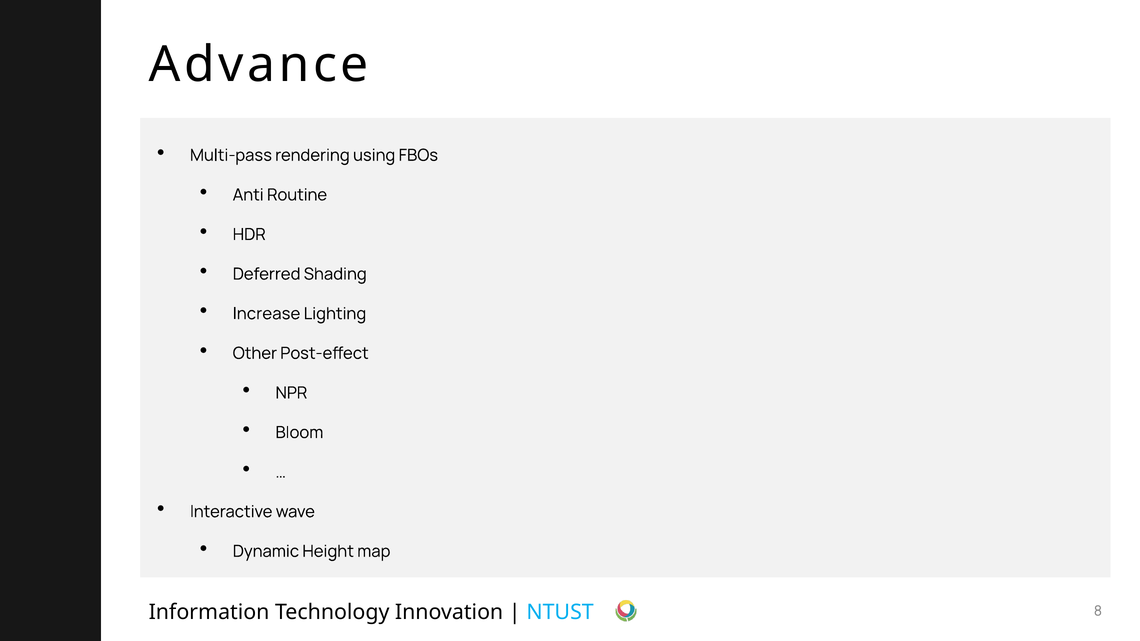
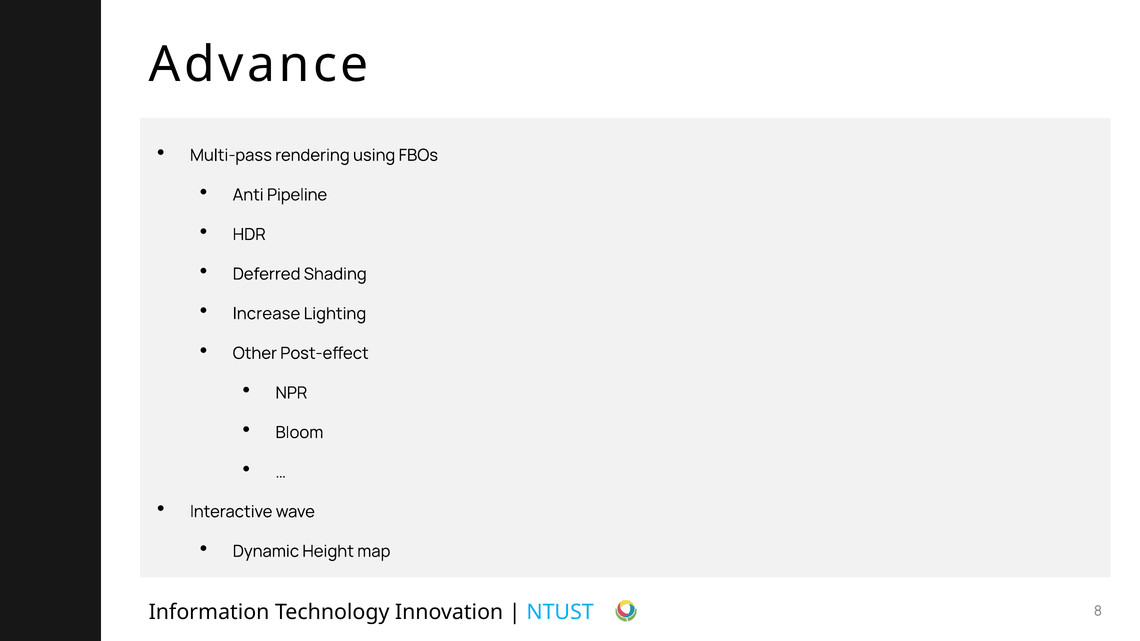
Routine: Routine -> Pipeline
